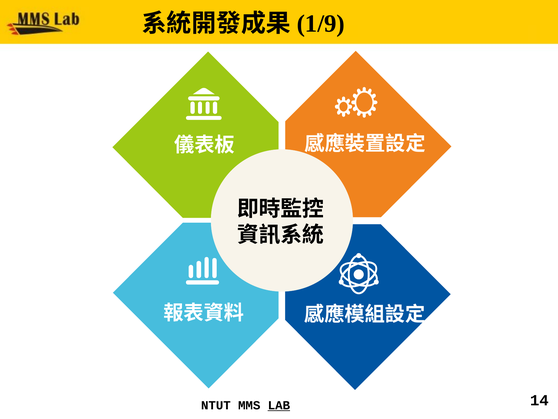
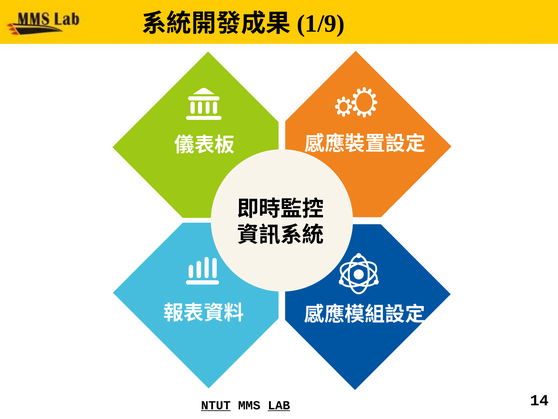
NTUT underline: none -> present
